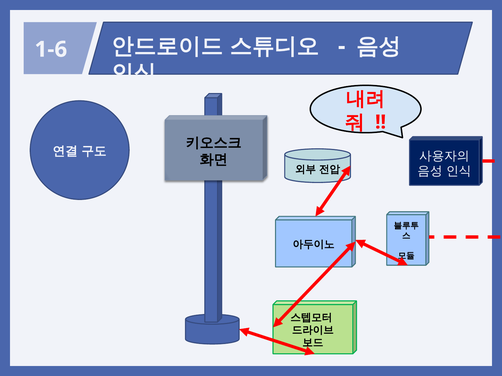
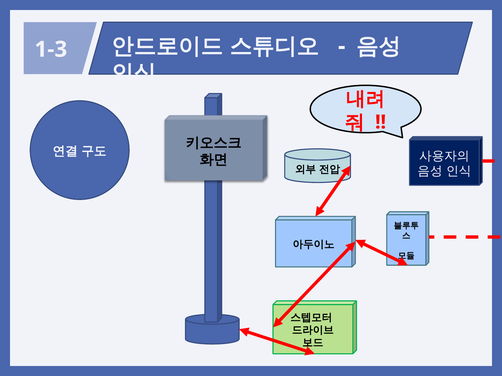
1-6: 1-6 -> 1-3
